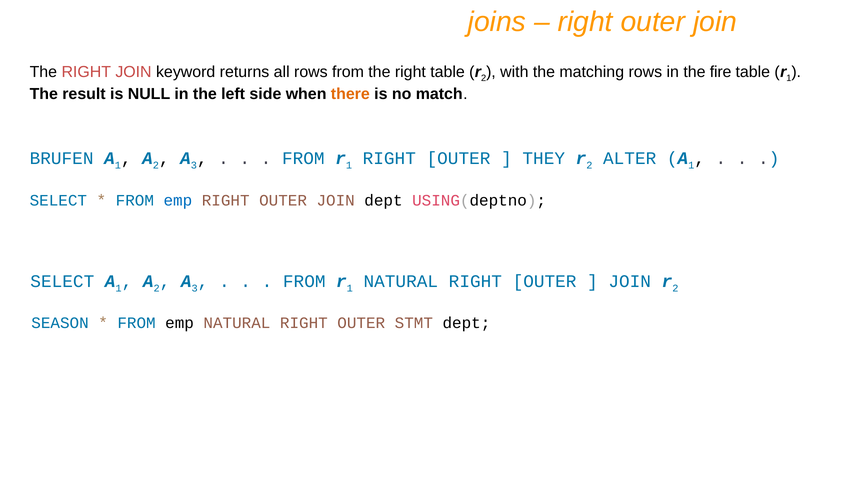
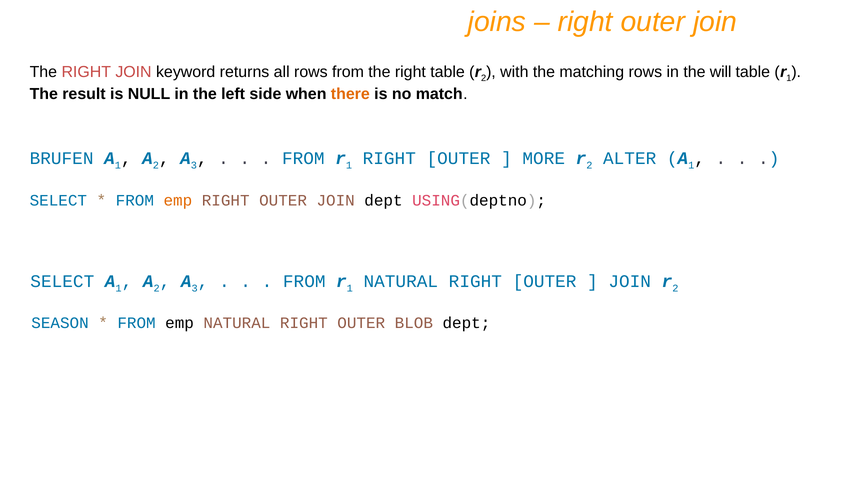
fire: fire -> will
THEY: THEY -> MORE
emp at (178, 201) colour: blue -> orange
STMT: STMT -> BLOB
